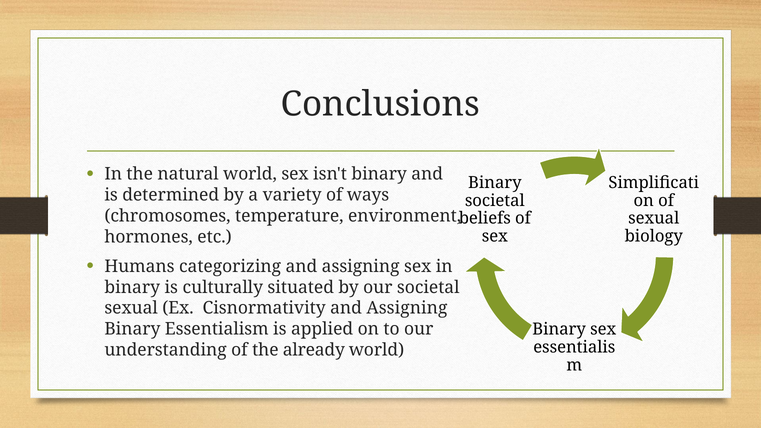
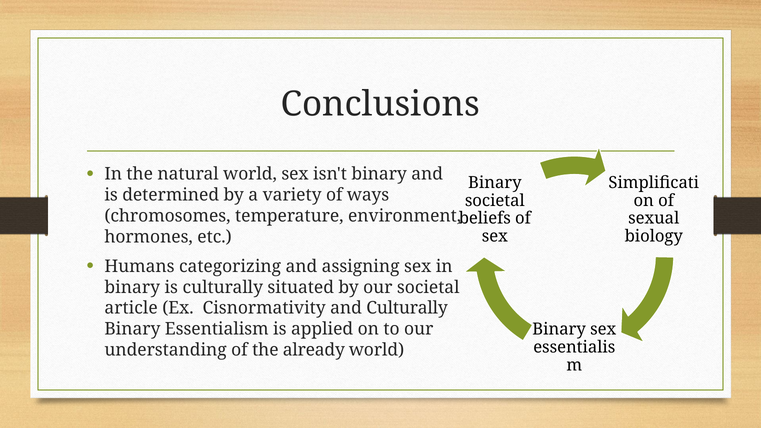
sexual at (131, 308): sexual -> article
Cisnormativity and Assigning: Assigning -> Culturally
